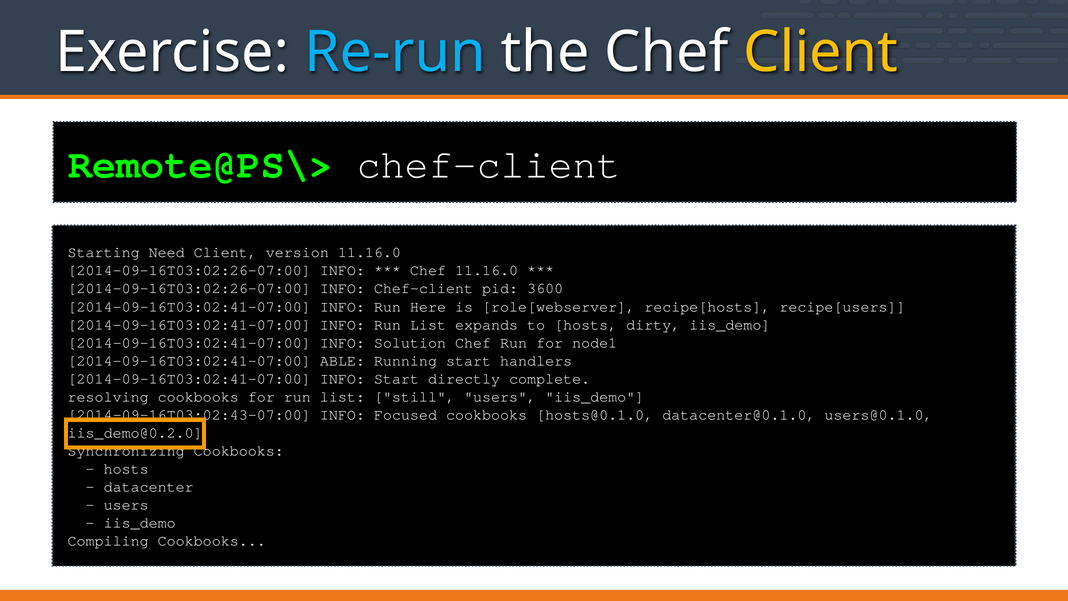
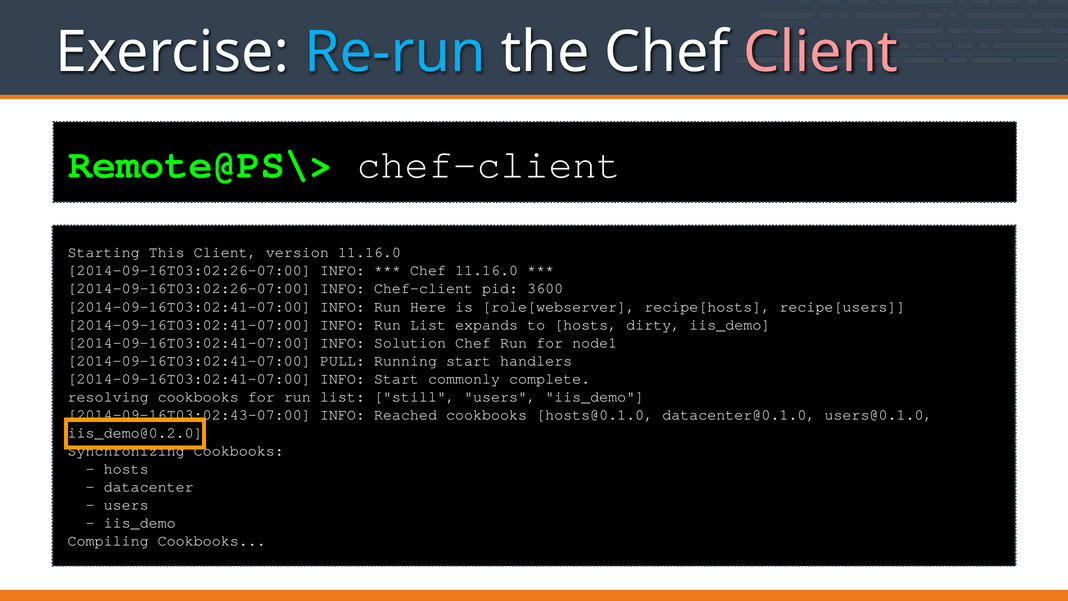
Client at (821, 52) colour: yellow -> pink
Need: Need -> This
ABLE: ABLE -> PULL
directly: directly -> commonly
Focused: Focused -> Reached
